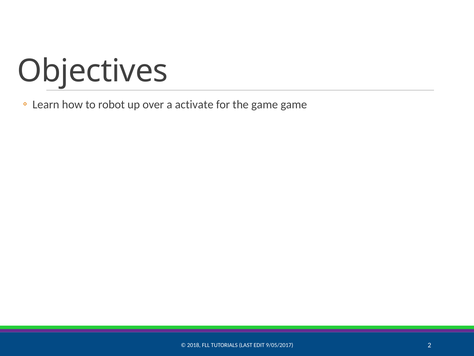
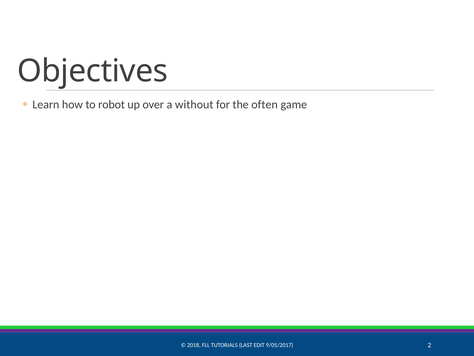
activate: activate -> without
the game: game -> often
